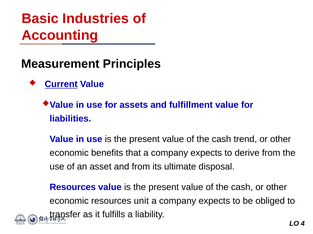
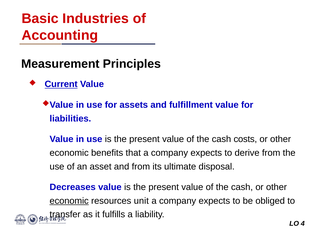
trend: trend -> costs
Resources at (73, 188): Resources -> Decreases
economic at (69, 201) underline: none -> present
